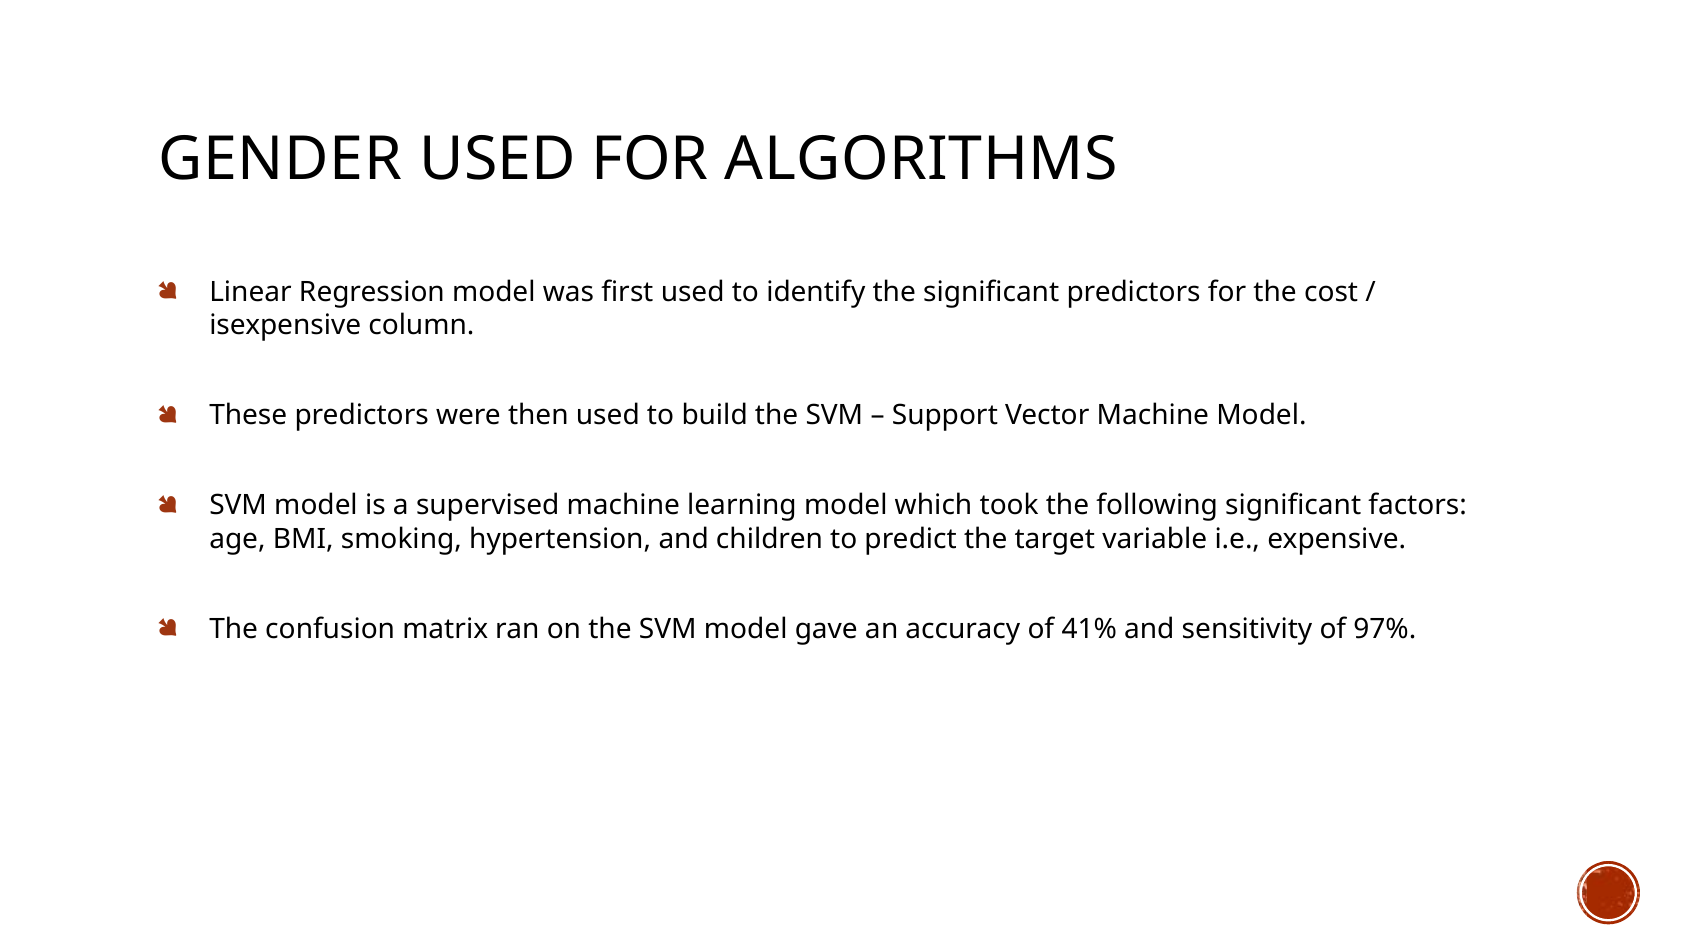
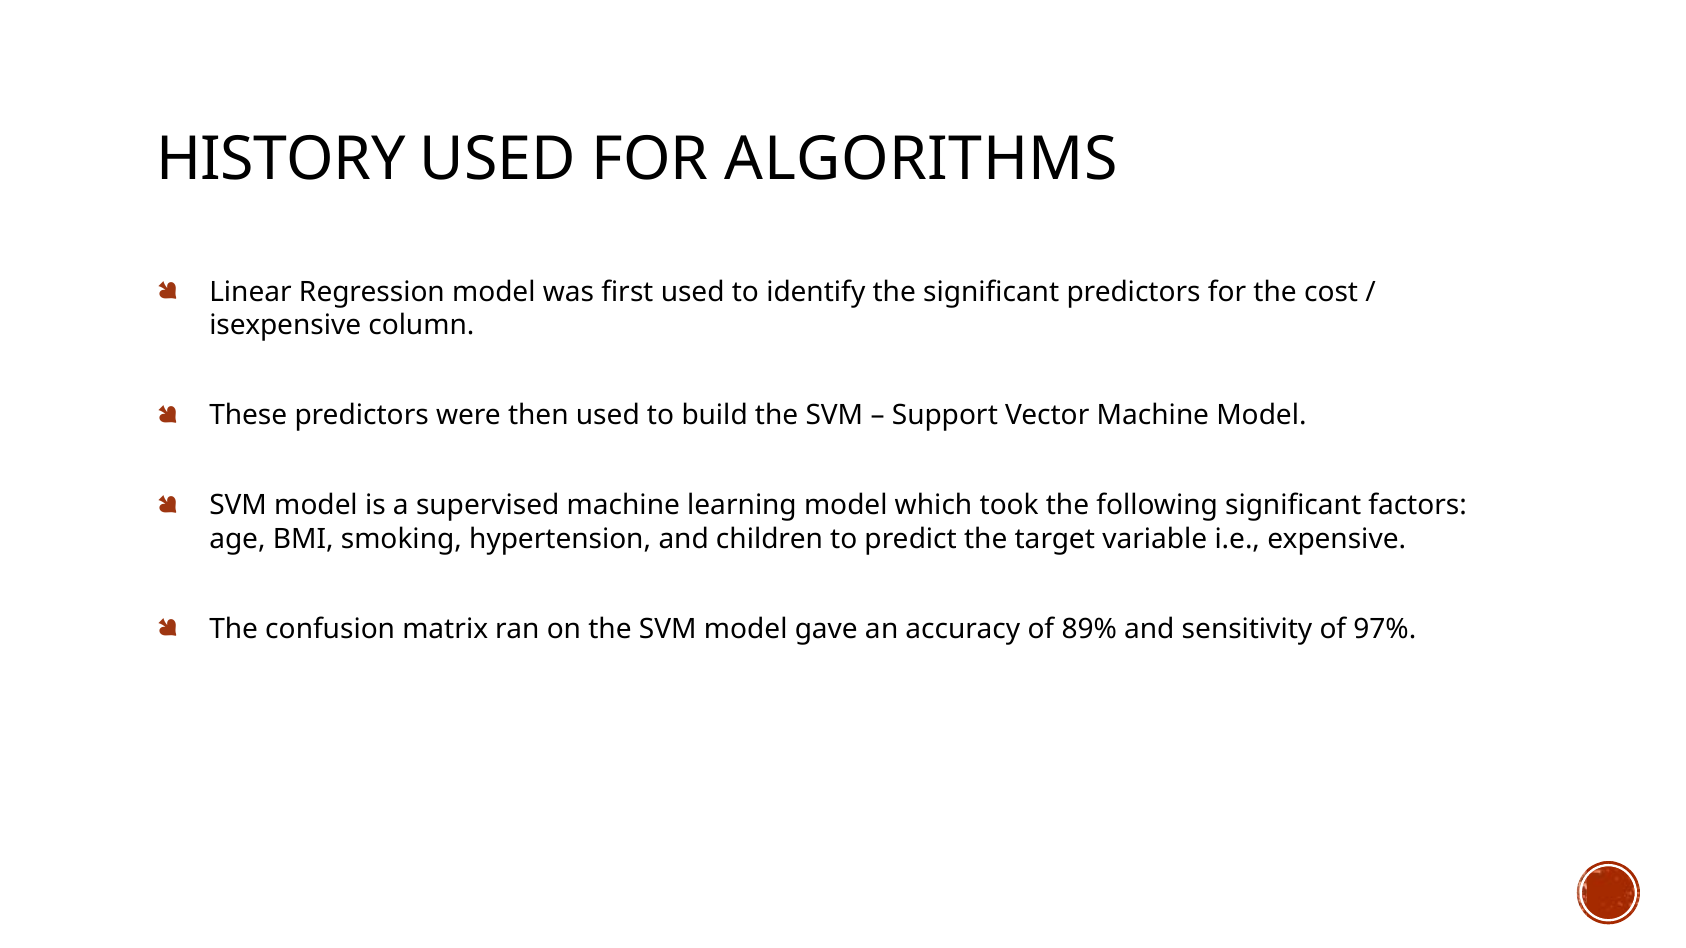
GENDER: GENDER -> HISTORY
41%: 41% -> 89%
